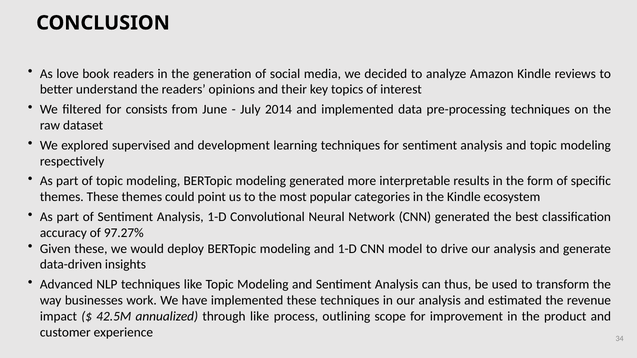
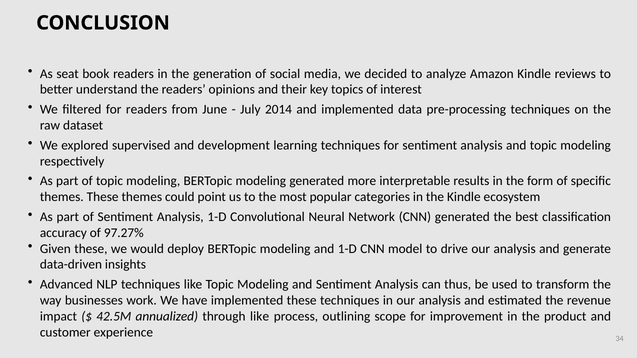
love: love -> seat
for consists: consists -> readers
